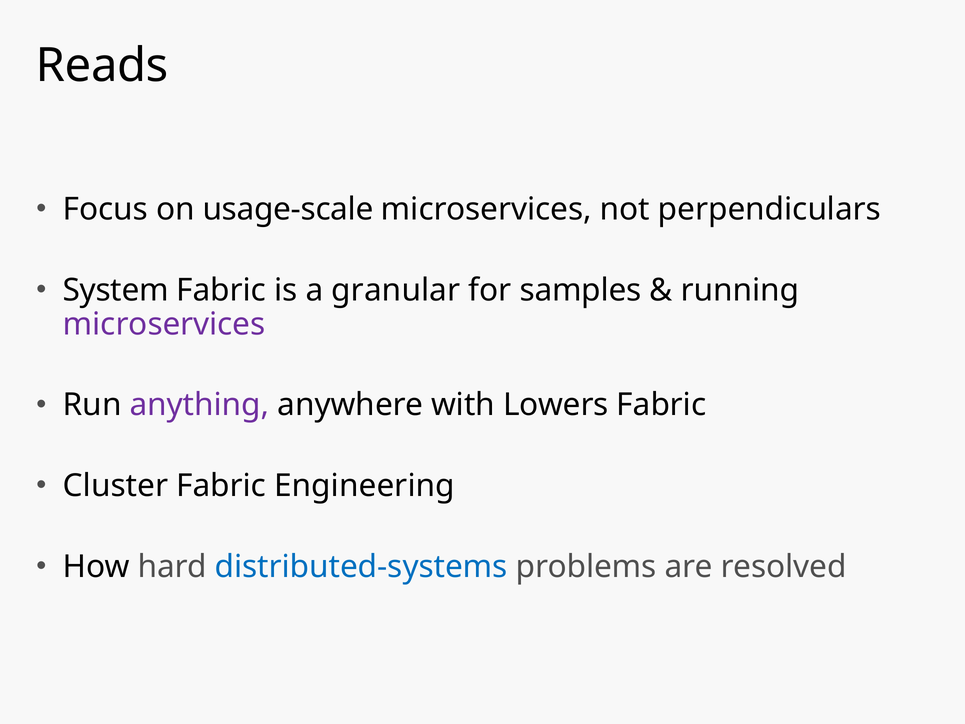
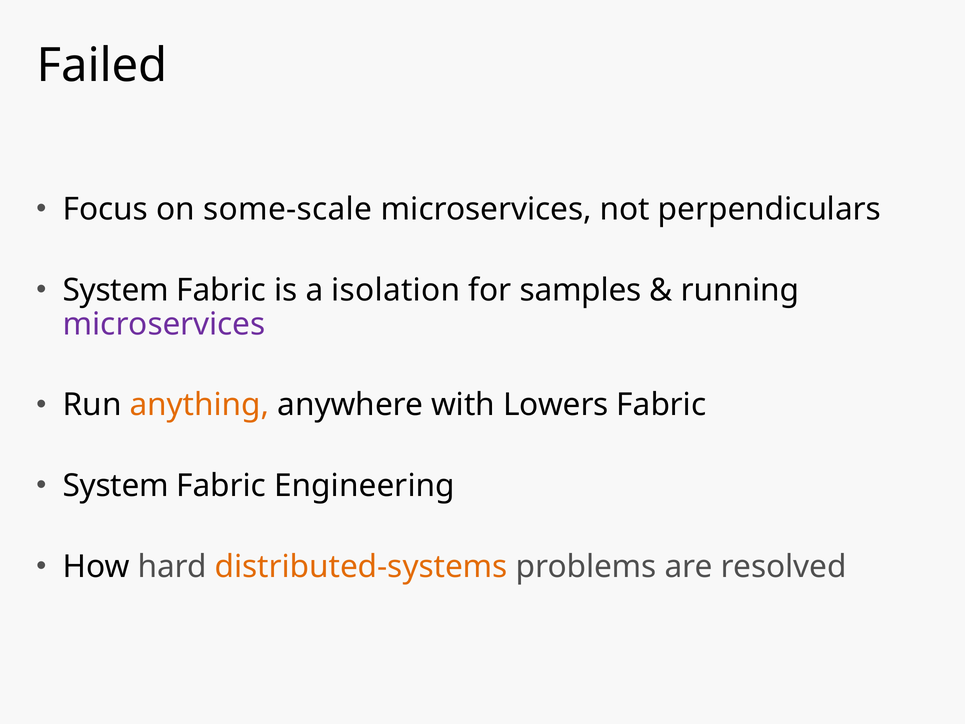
Reads: Reads -> Failed
usage-scale: usage-scale -> some-scale
granular: granular -> isolation
anything colour: purple -> orange
Cluster at (116, 486): Cluster -> System
distributed-systems colour: blue -> orange
